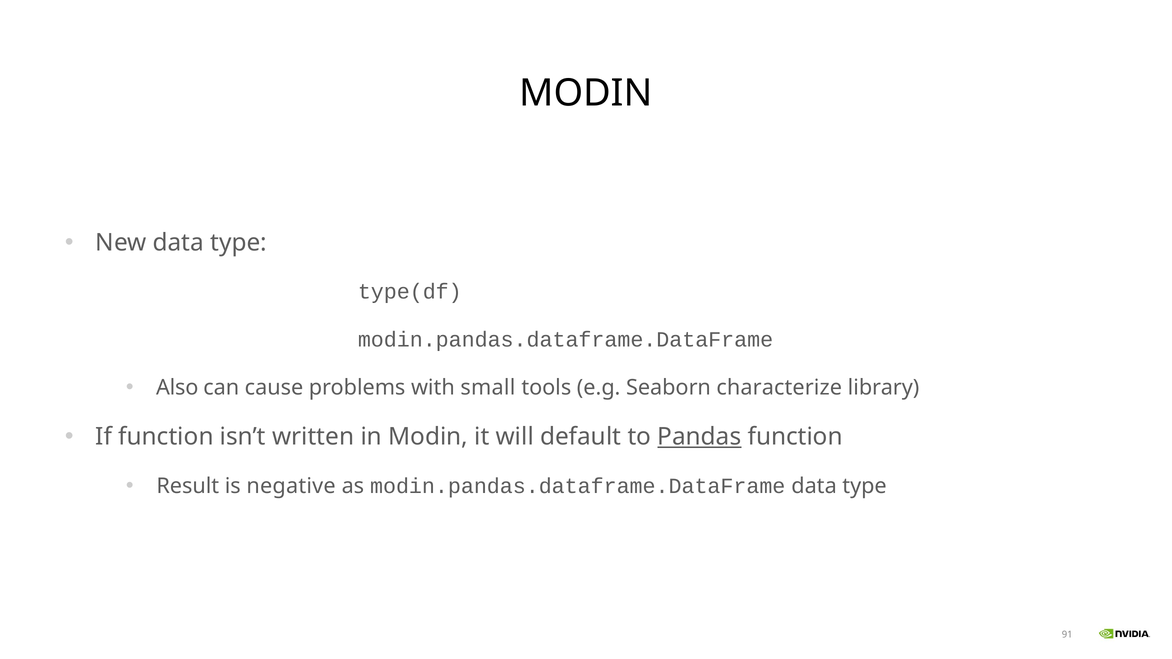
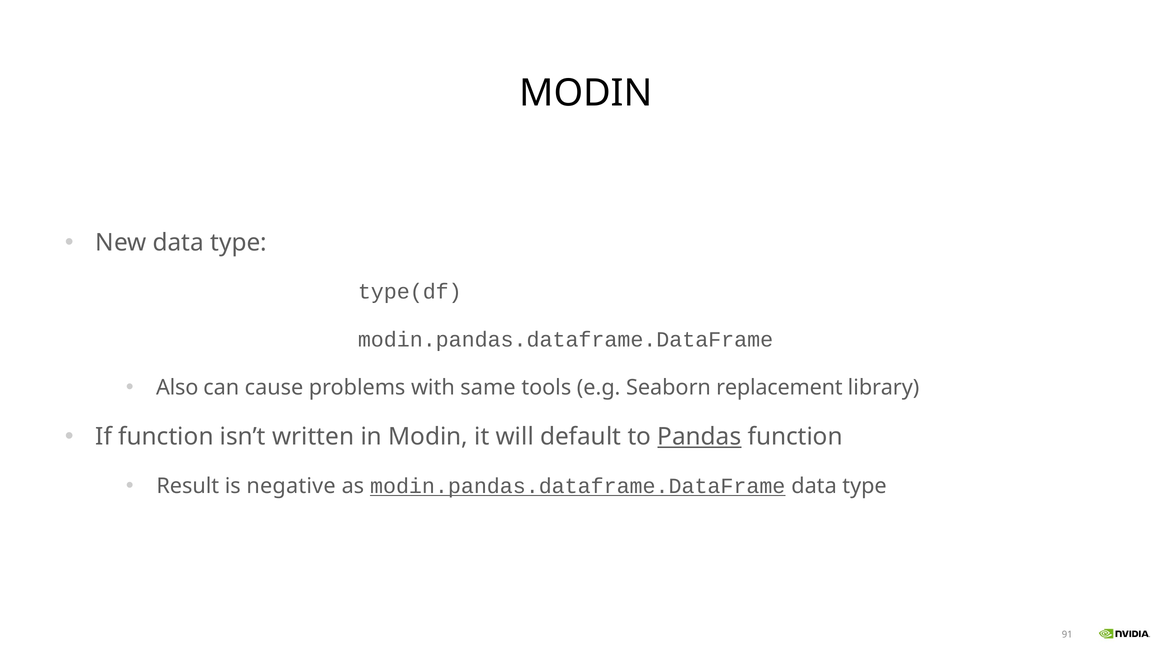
small: small -> same
characterize: characterize -> replacement
modin.pandas.dataframe.DataFrame at (578, 486) underline: none -> present
